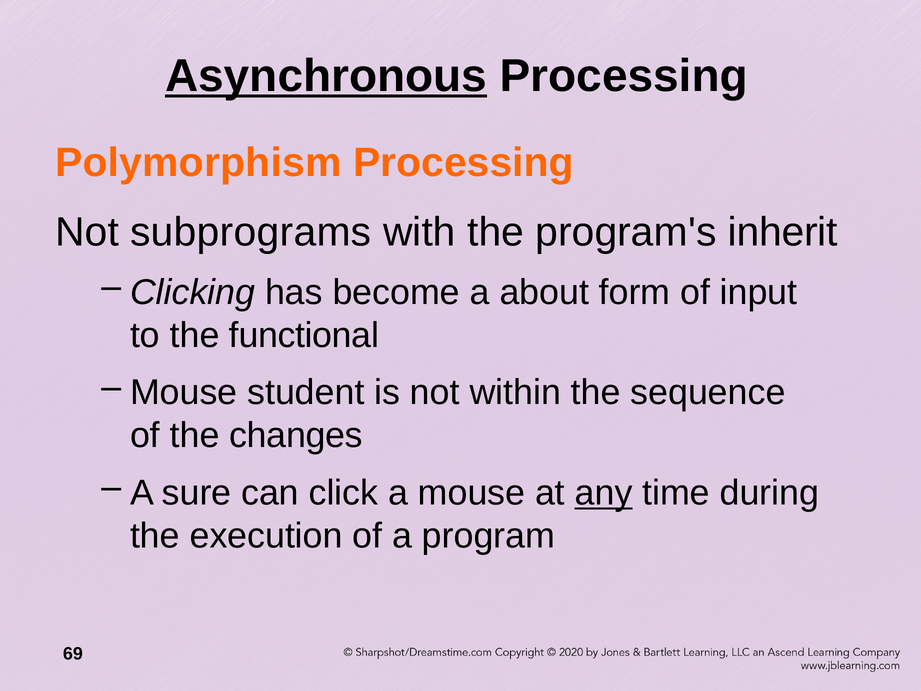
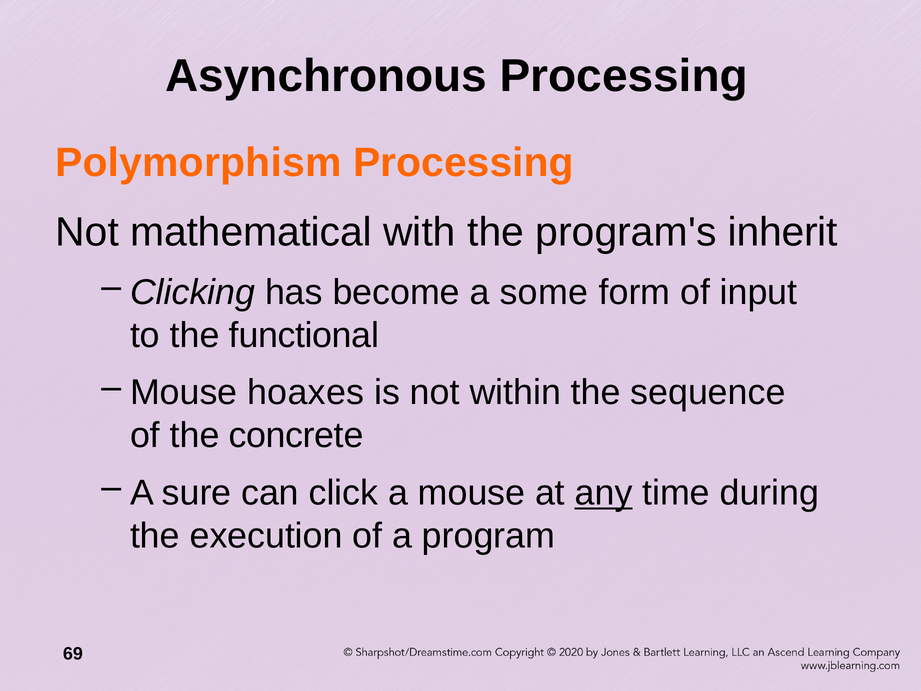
Asynchronous underline: present -> none
subprograms: subprograms -> mathematical
about: about -> some
student: student -> hoaxes
changes: changes -> concrete
